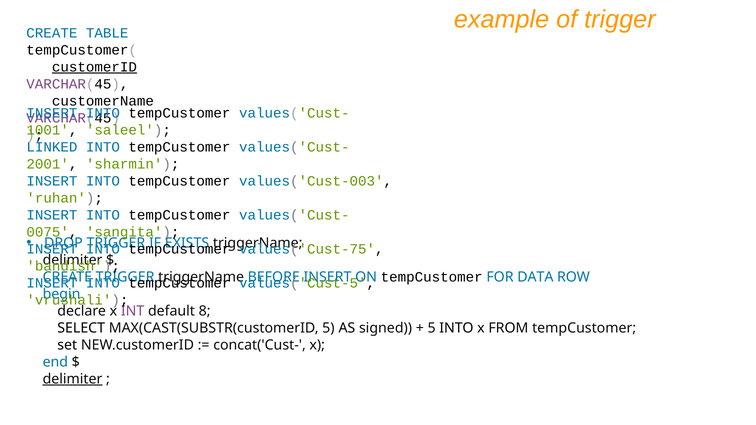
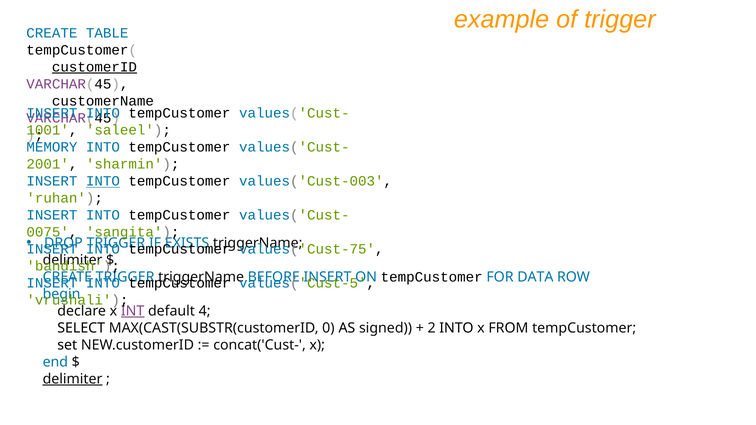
LINKED: LINKED -> MEMORY
INTO at (103, 181) underline: none -> present
INT underline: none -> present
8: 8 -> 4
MAX(CAST(SUBSTR(customerID 5: 5 -> 0
5 at (432, 328): 5 -> 2
